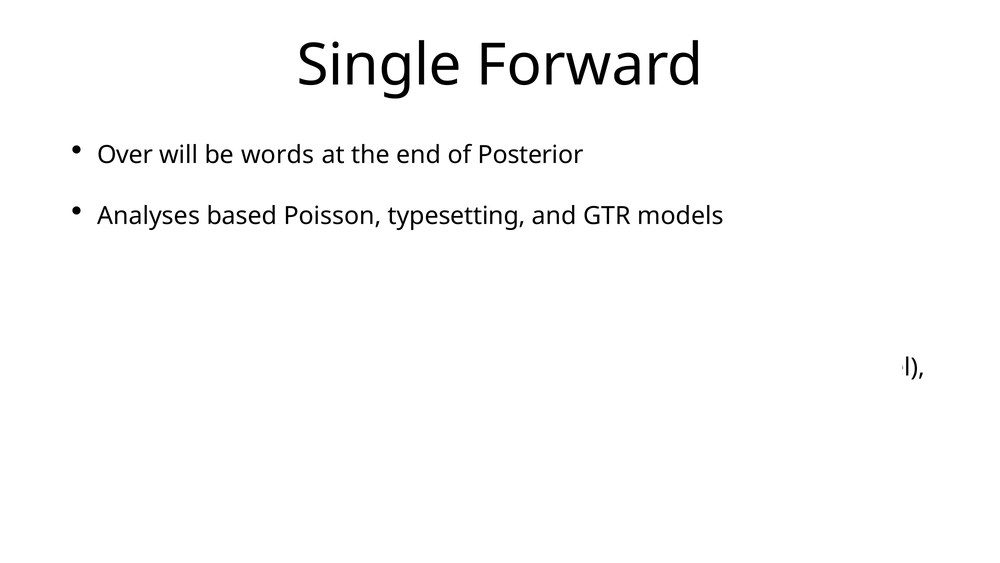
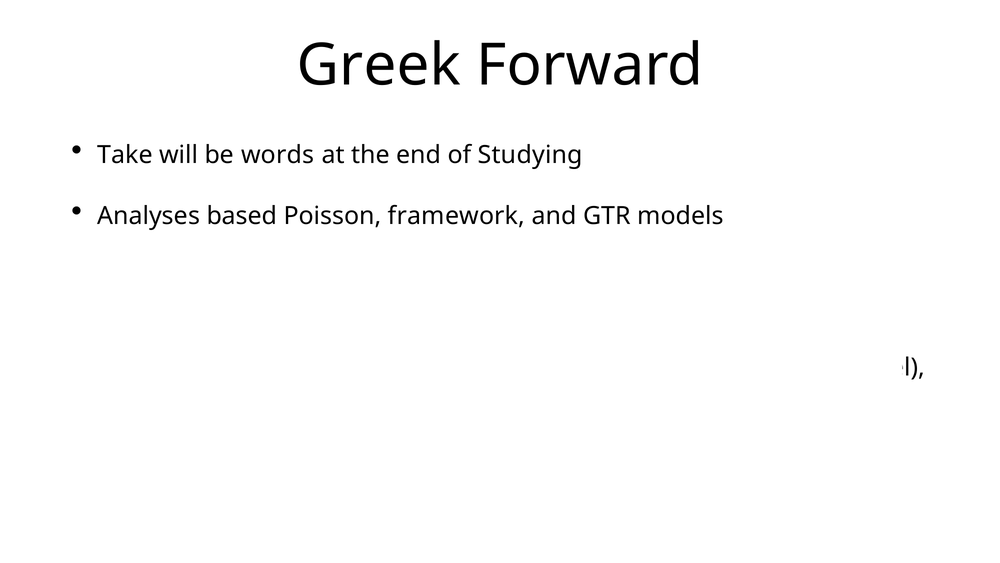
Single: Single -> Greek
Over: Over -> Take
Posterior: Posterior -> Studying
typesetting: typesetting -> framework
